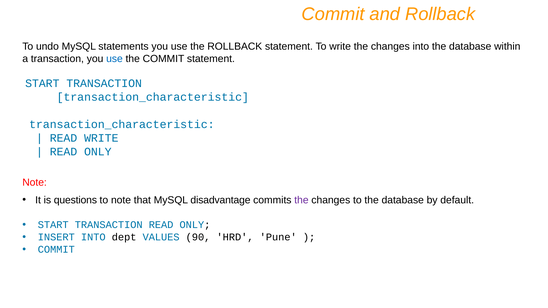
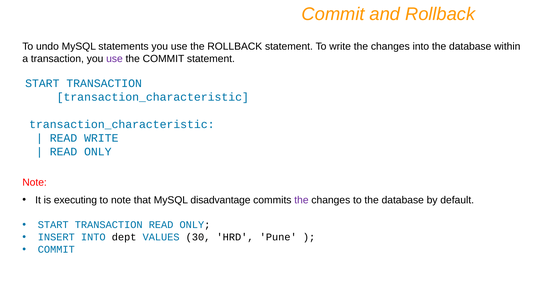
use at (114, 59) colour: blue -> purple
questions: questions -> executing
90: 90 -> 30
